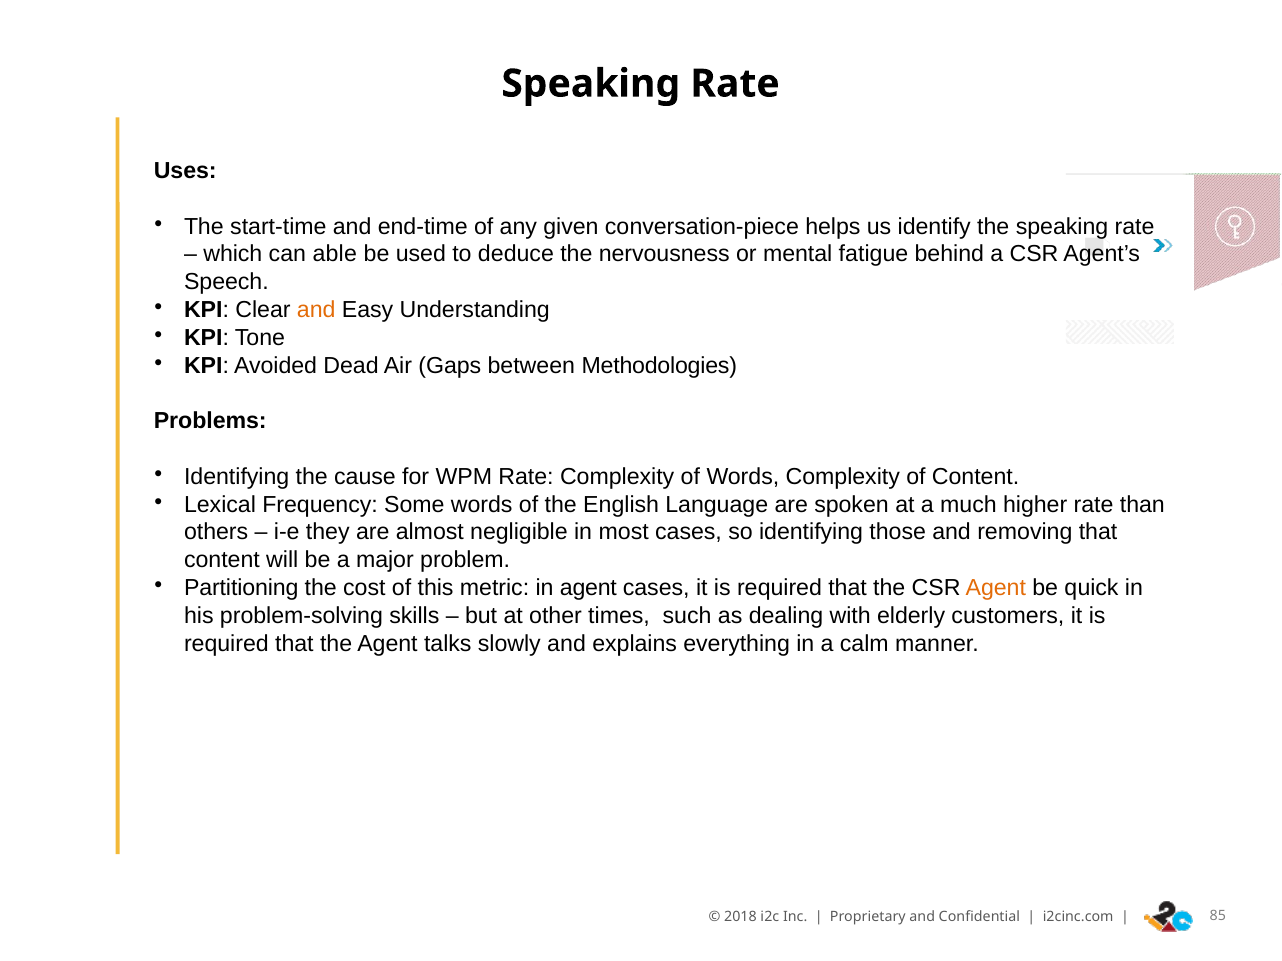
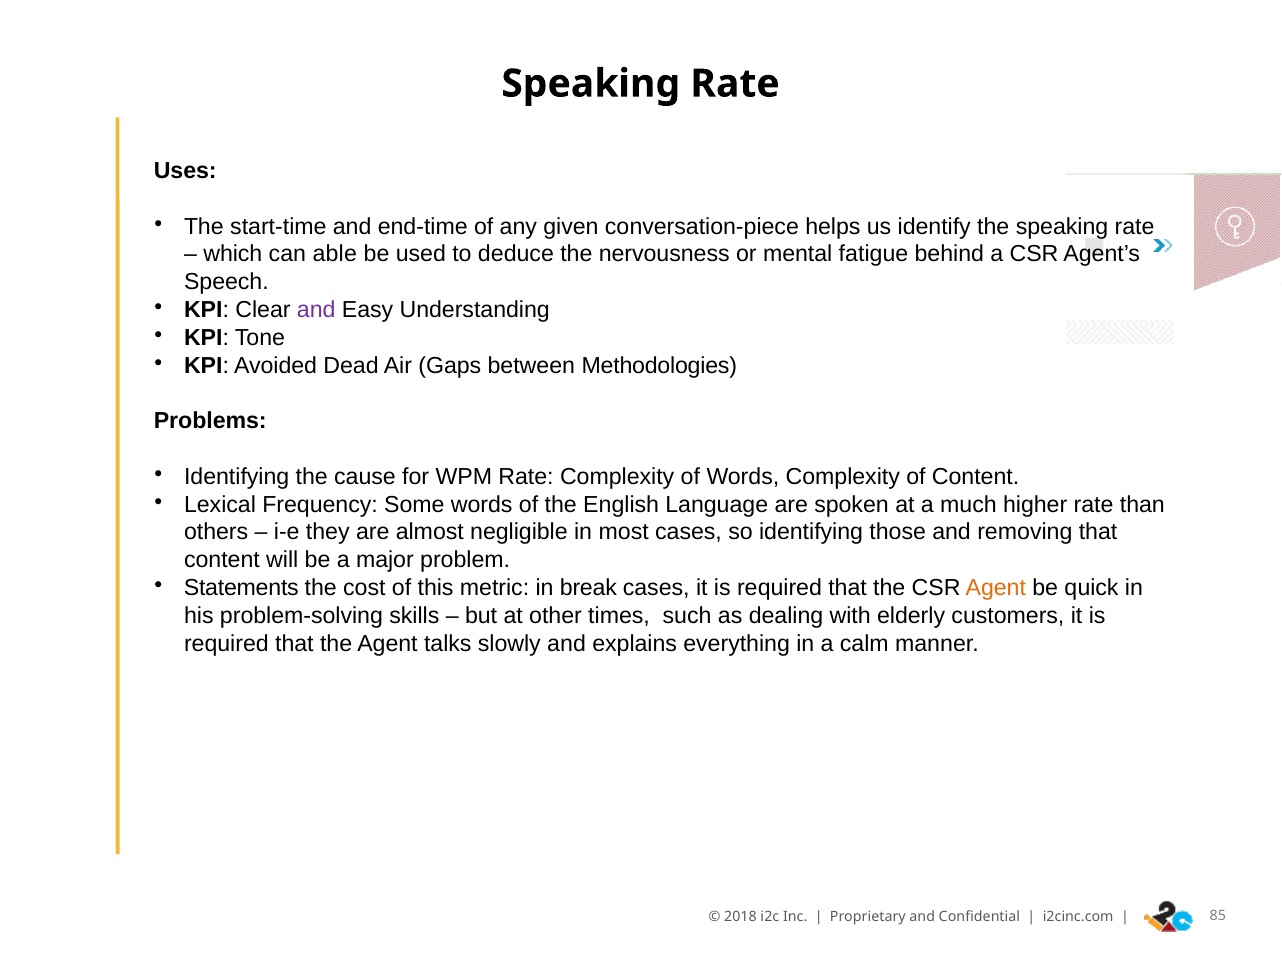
and at (316, 310) colour: orange -> purple
Partitioning: Partitioning -> Statements
in agent: agent -> break
